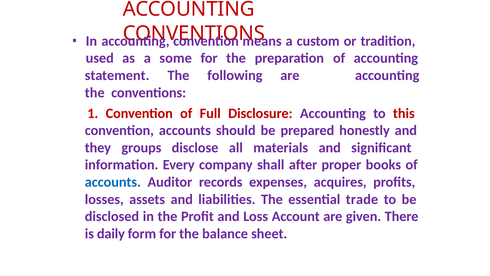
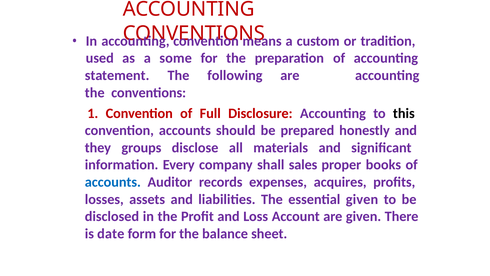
this colour: red -> black
after: after -> sales
essential trade: trade -> given
daily: daily -> date
